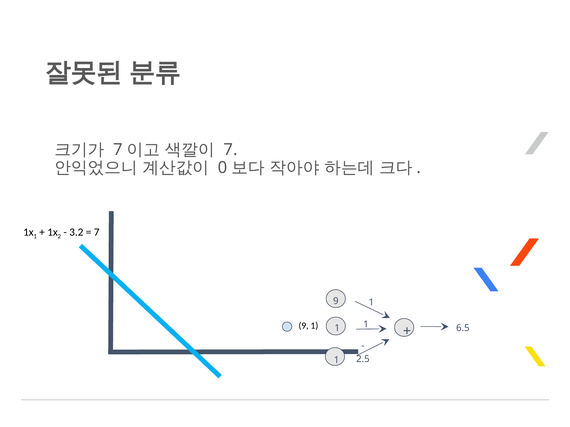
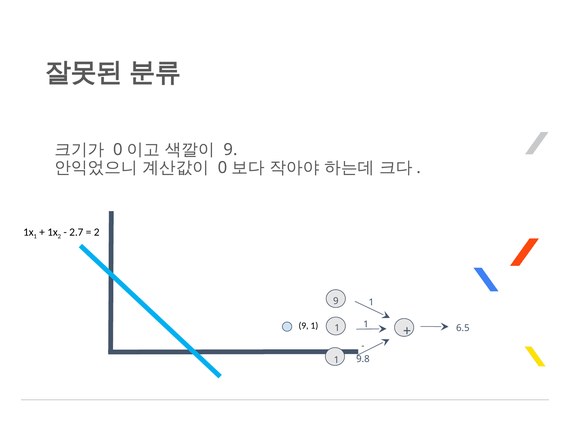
7 at (118, 150): 7 -> 0
7 at (231, 150): 7 -> 9
3.2: 3.2 -> 2.7
7 at (97, 232): 7 -> 2
2.5: 2.5 -> 9.8
